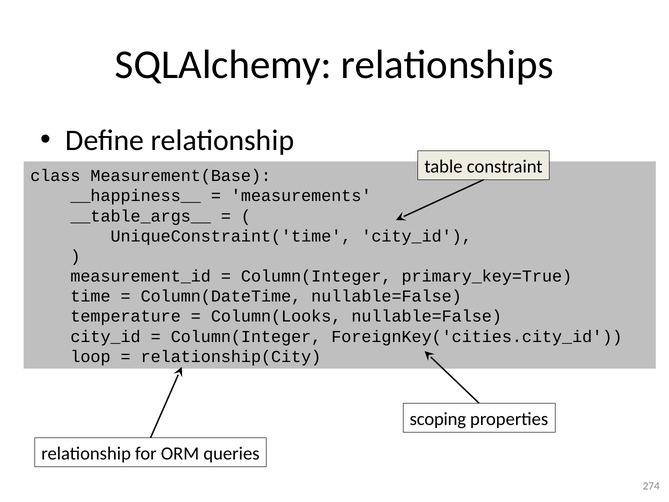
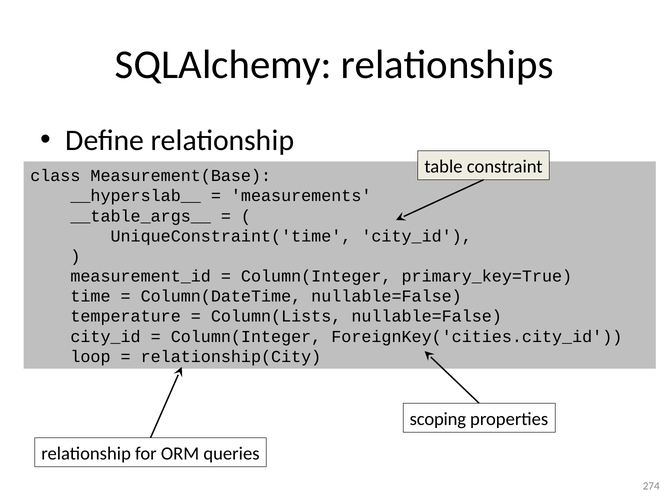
__happiness__: __happiness__ -> __hyperslab__
Column(Looks: Column(Looks -> Column(Lists
